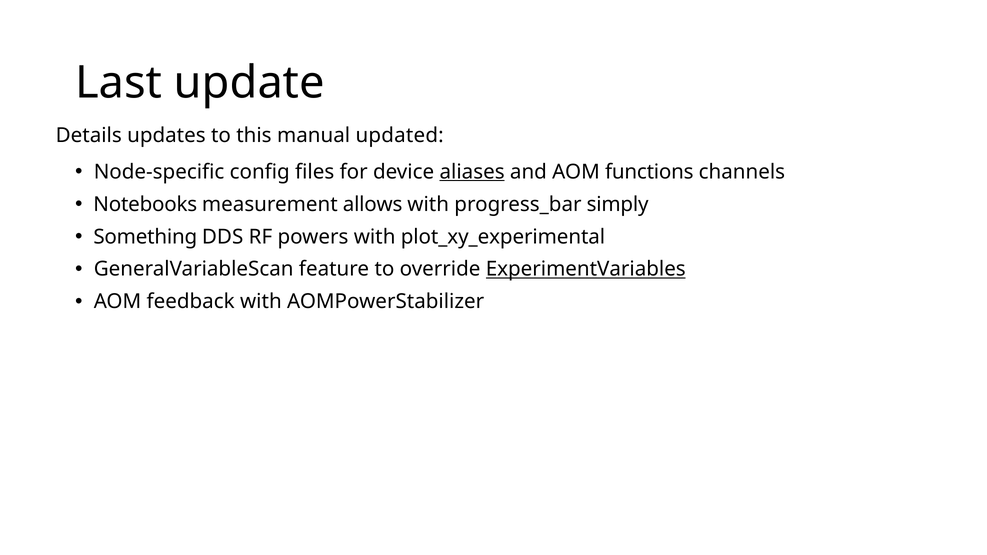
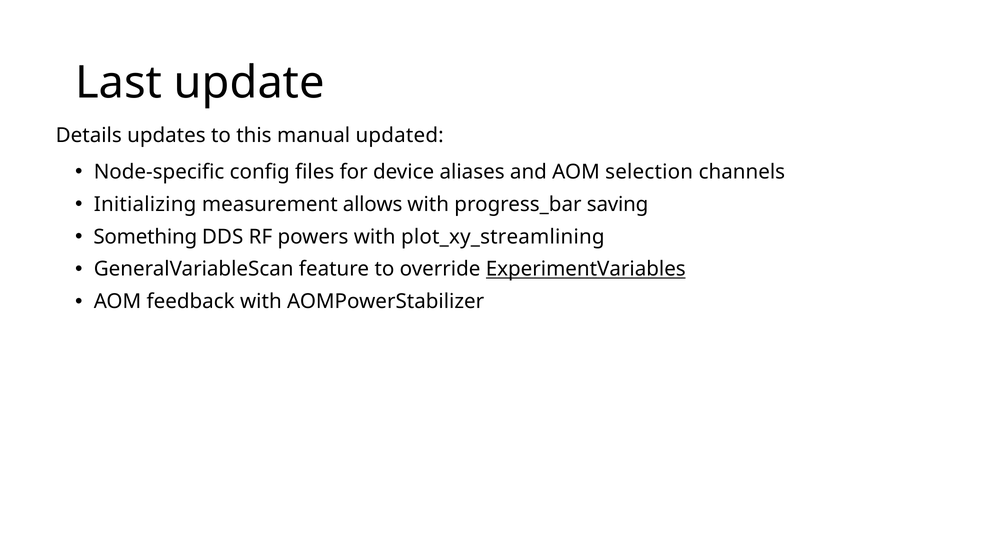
aliases underline: present -> none
functions: functions -> selection
Notebooks: Notebooks -> Initializing
simply: simply -> saving
plot_xy_experimental: plot_xy_experimental -> plot_xy_streamlining
